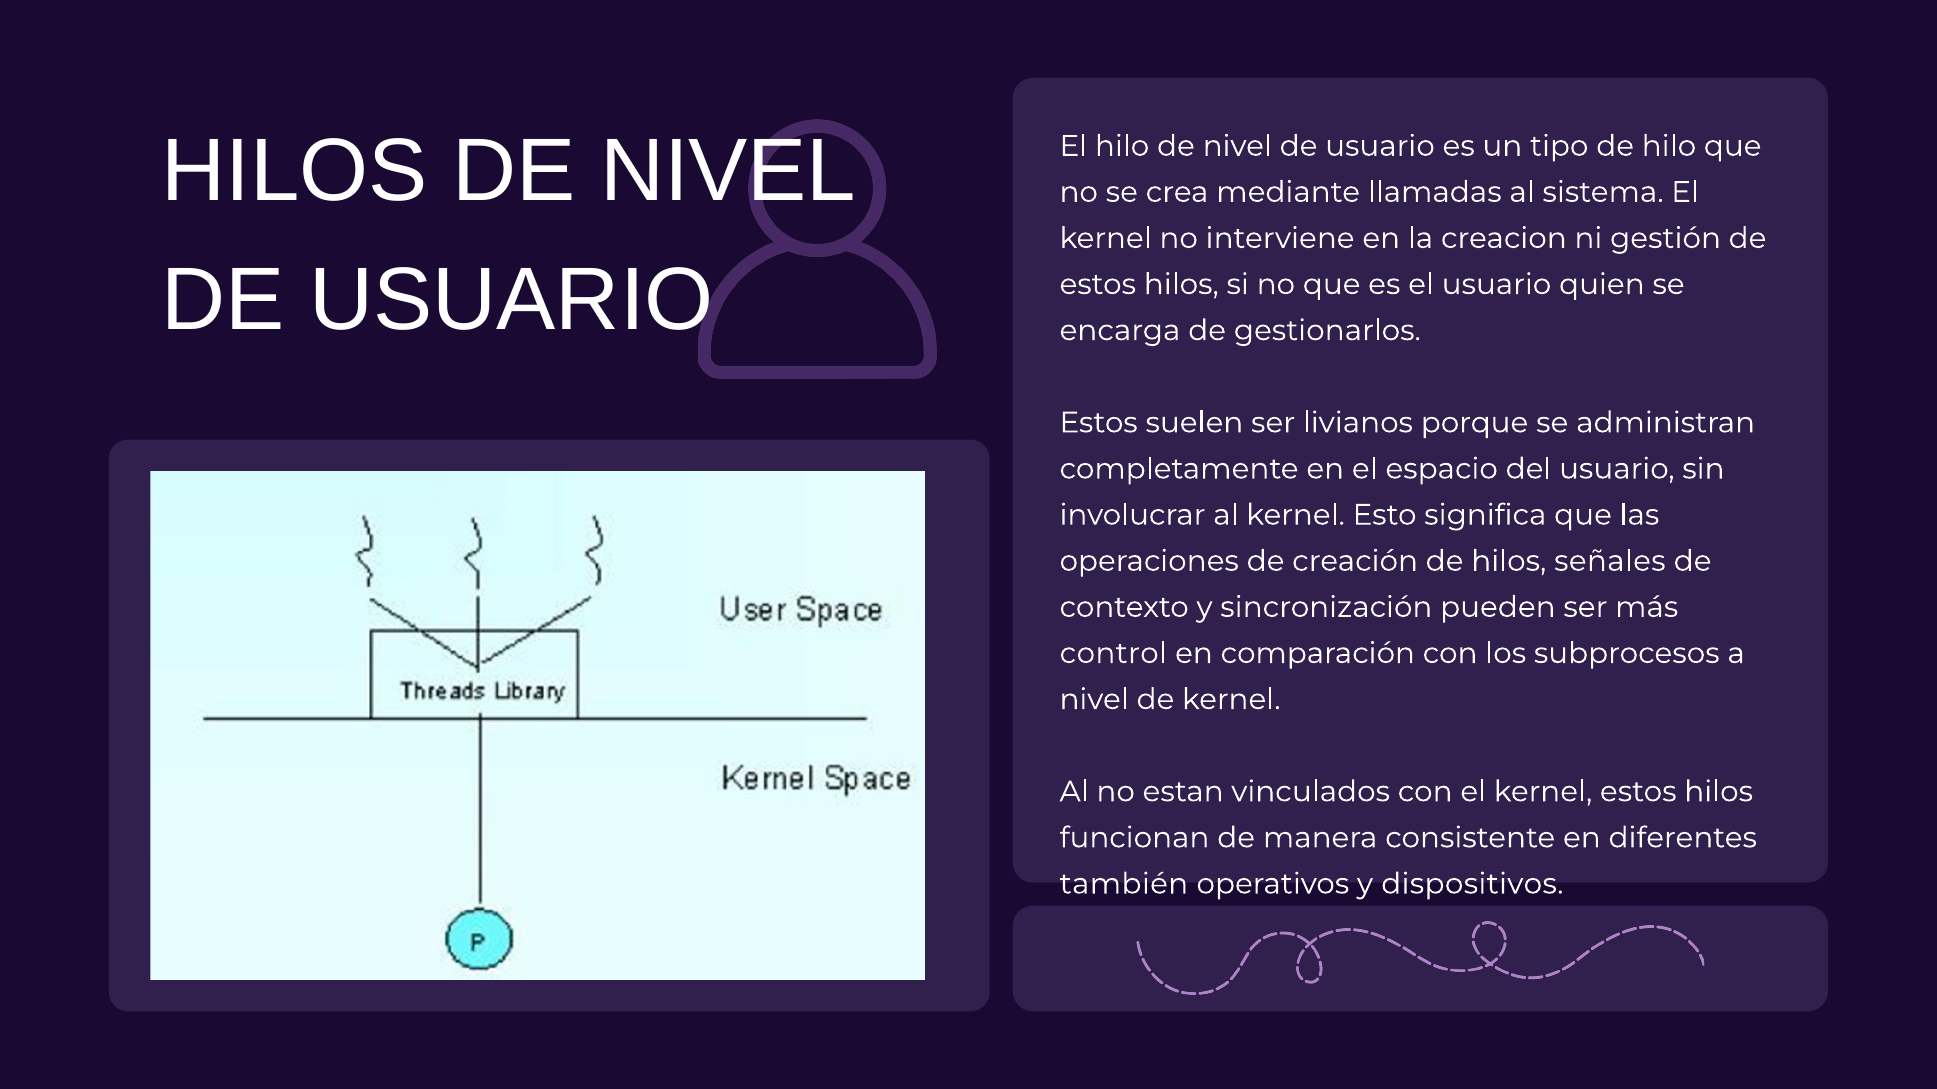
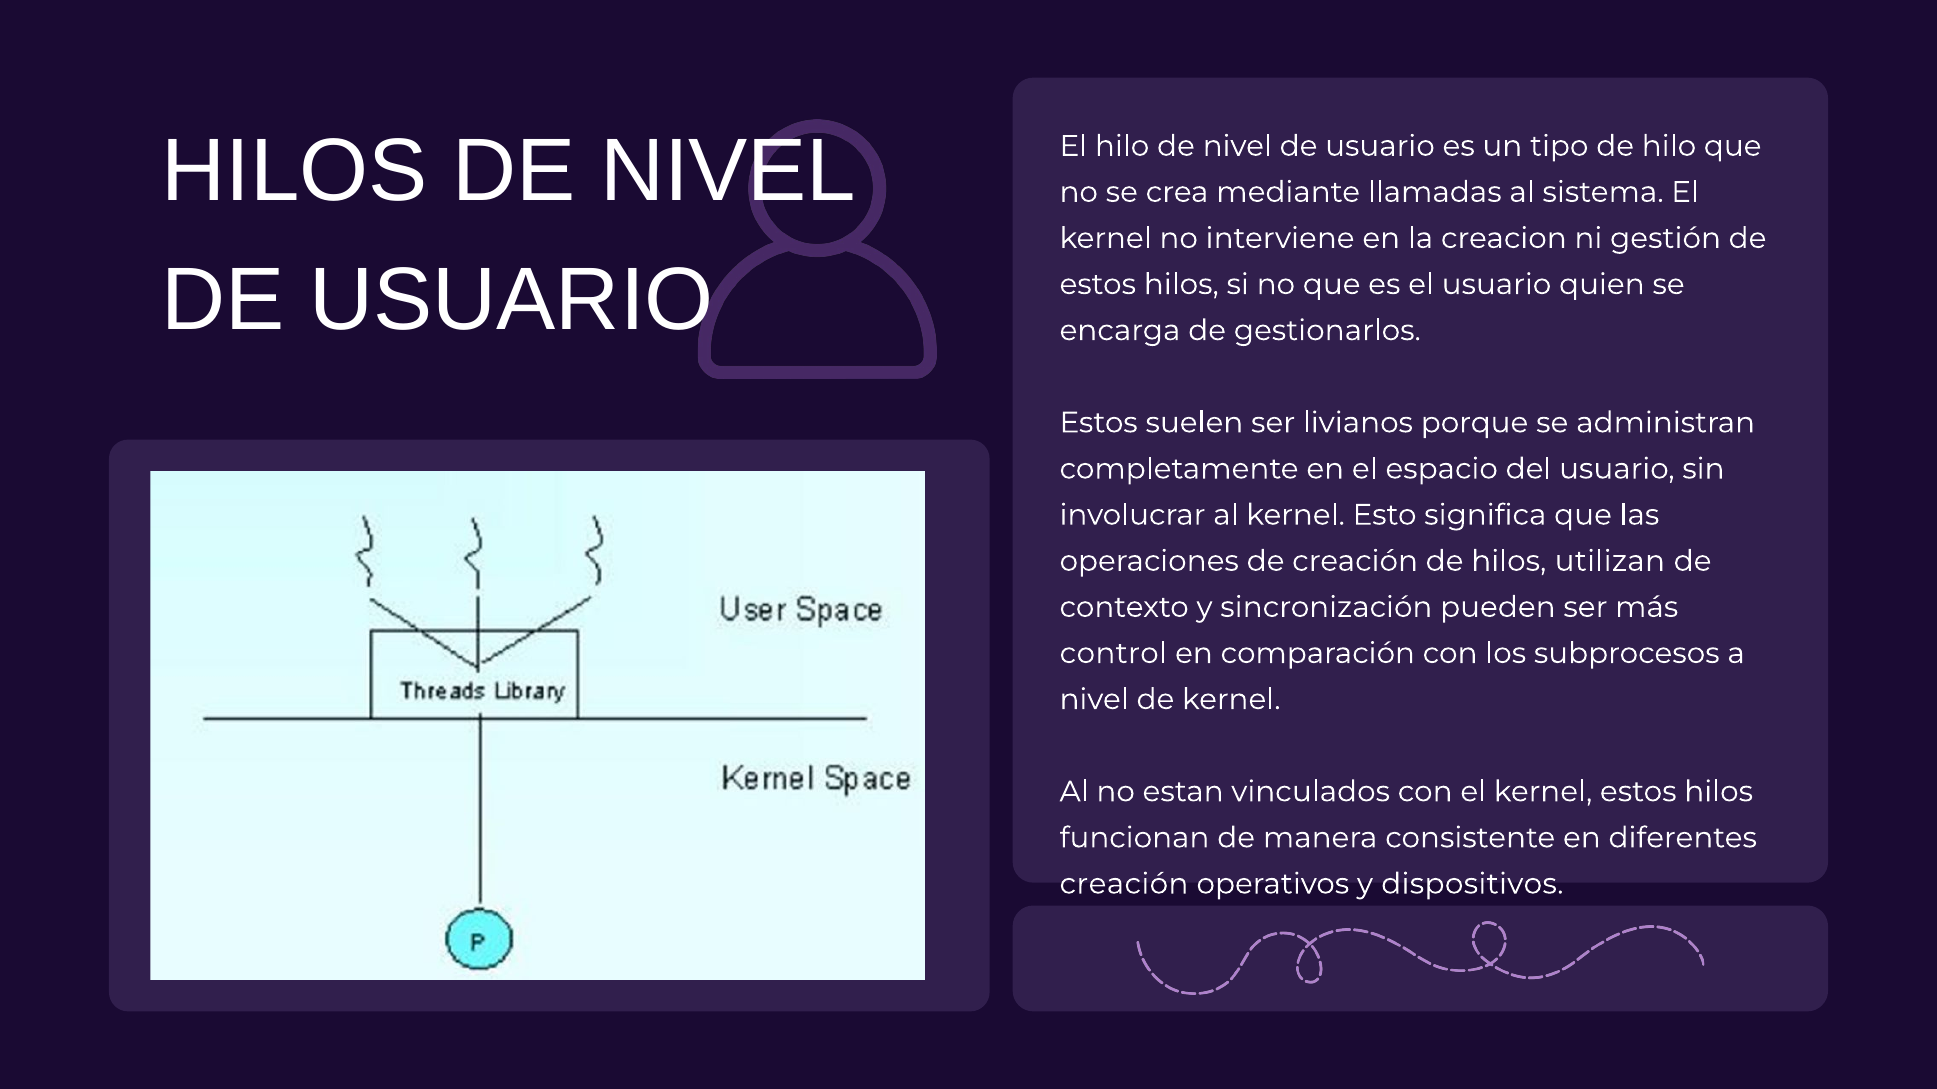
señales: señales -> utilizan
también at (1124, 884): también -> creación
